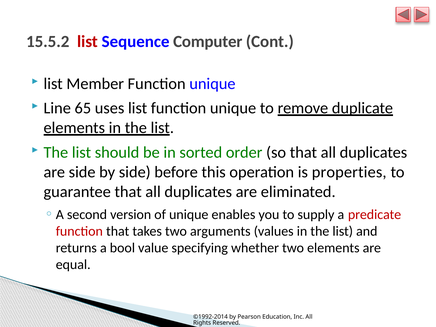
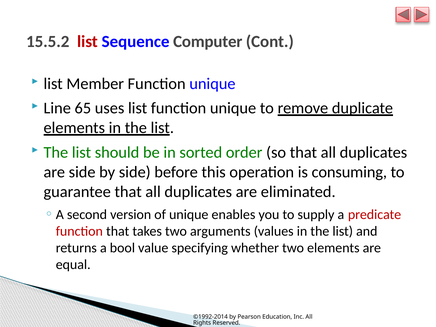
properties: properties -> consuming
